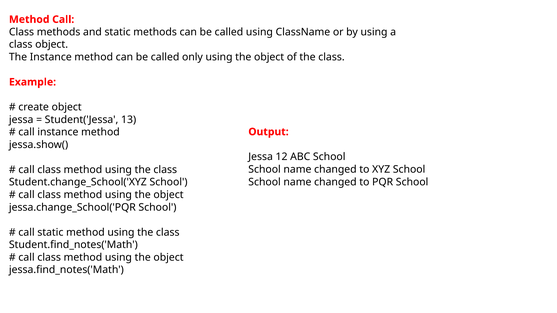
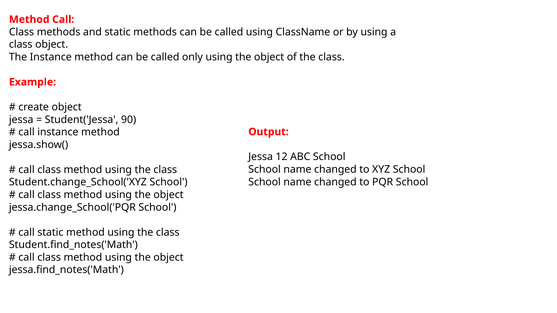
13: 13 -> 90
